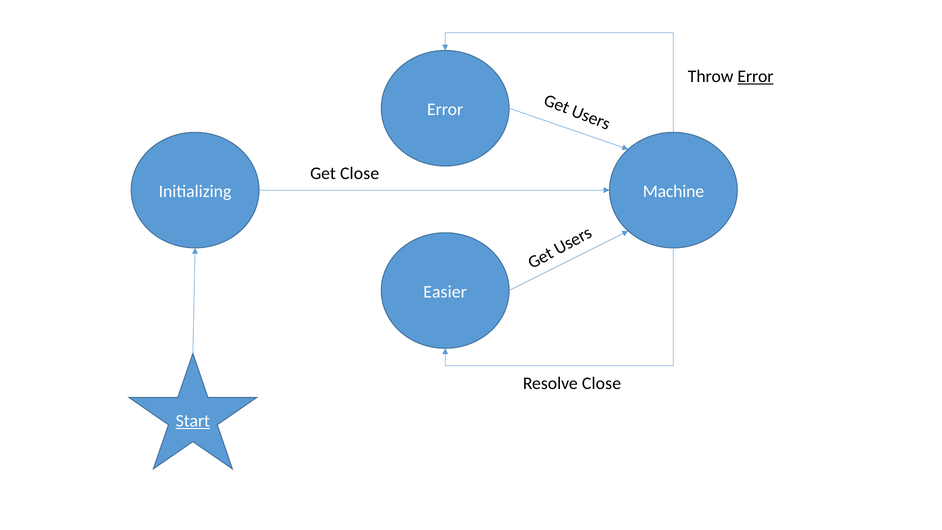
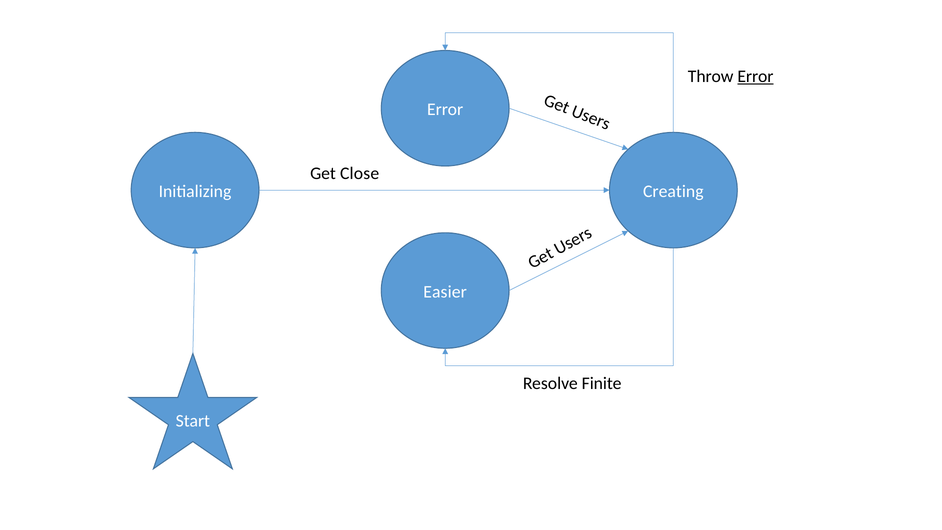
Machine: Machine -> Creating
Resolve Close: Close -> Finite
Start underline: present -> none
